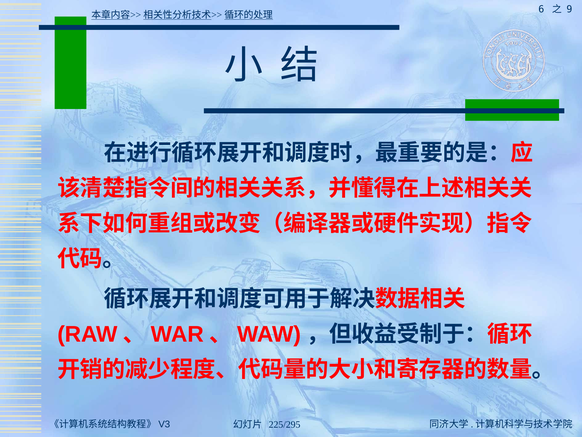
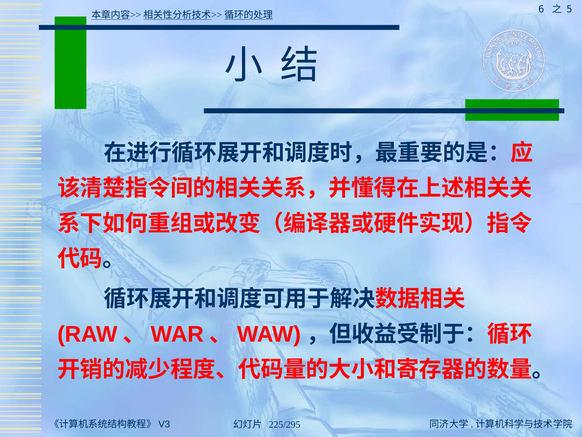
9: 9 -> 5
